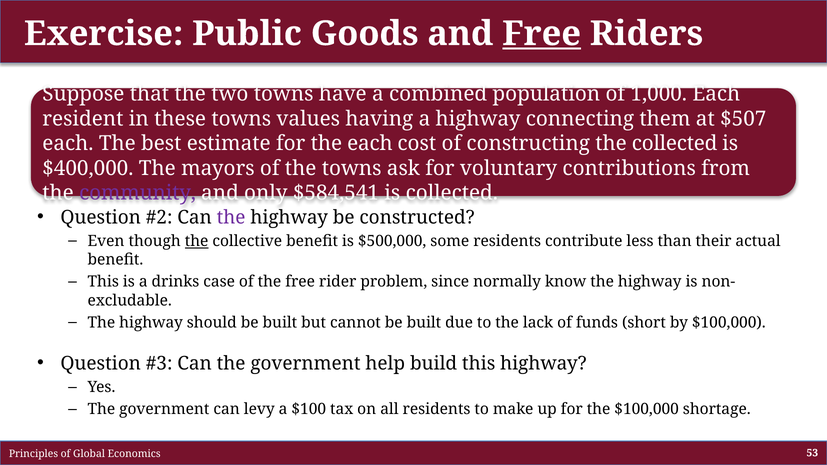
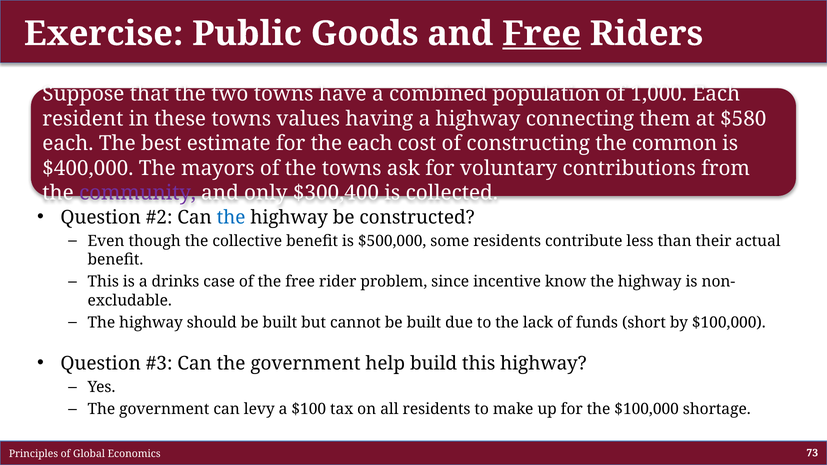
$507: $507 -> $580
the collected: collected -> common
$584,541: $584,541 -> $300,400
the at (231, 217) colour: purple -> blue
the at (197, 241) underline: present -> none
normally: normally -> incentive
53: 53 -> 73
